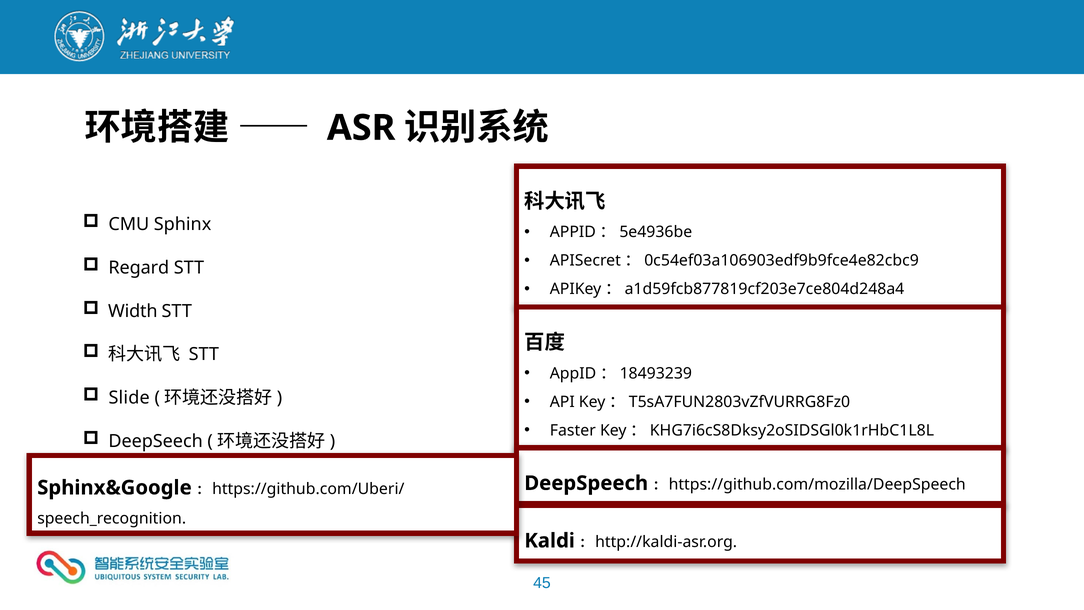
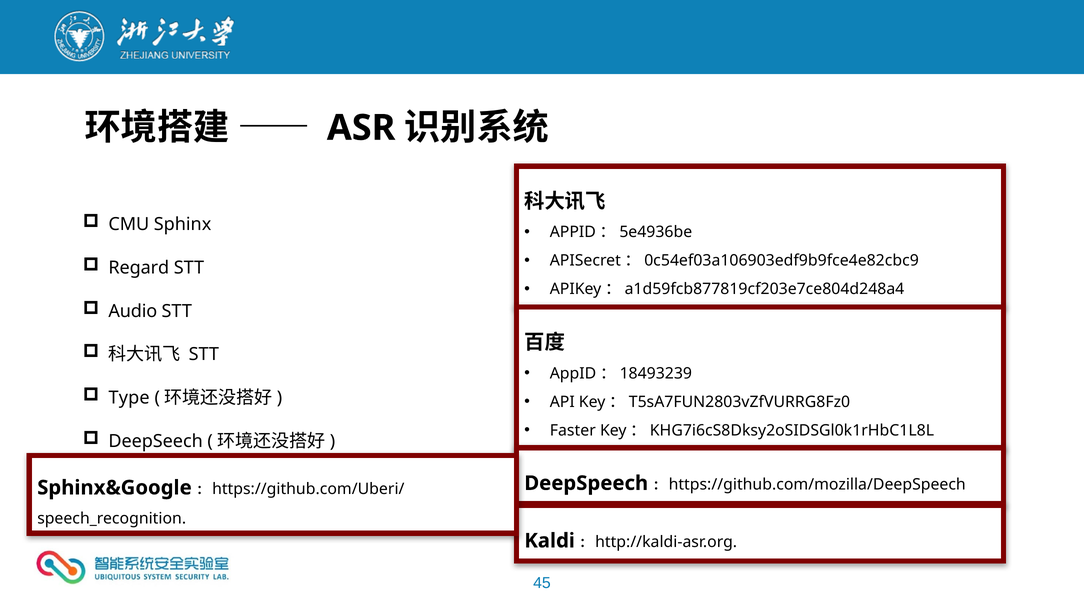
Width: Width -> Audio
Slide: Slide -> Type
